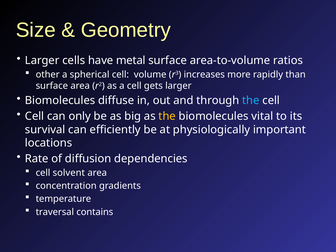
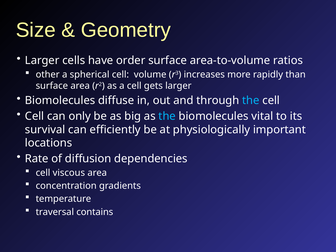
metal: metal -> order
the at (167, 116) colour: yellow -> light blue
solvent: solvent -> viscous
